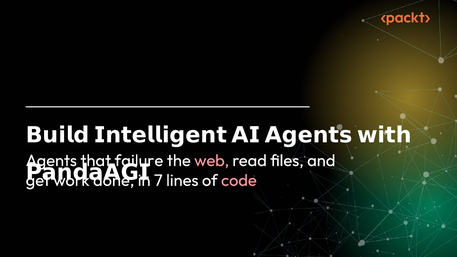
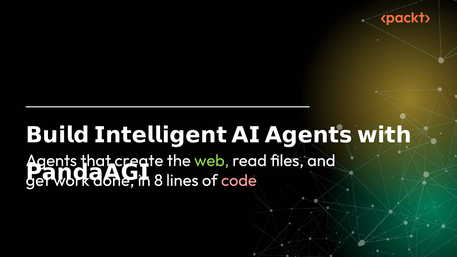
failure: failure -> create
web colour: pink -> light green
7: 7 -> 8
